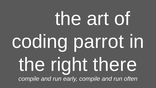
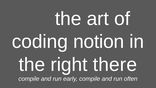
parrot: parrot -> notion
